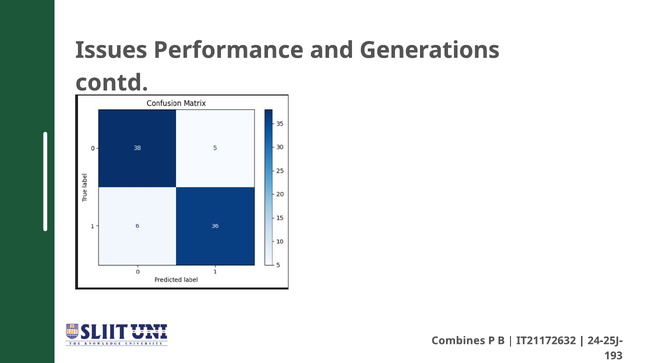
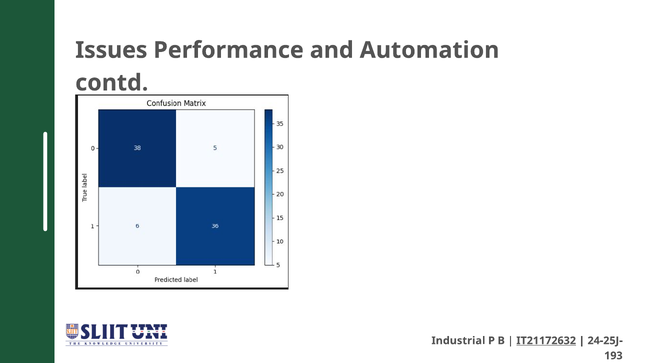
Generations: Generations -> Automation
Combines: Combines -> Industrial
IT21172632 underline: none -> present
